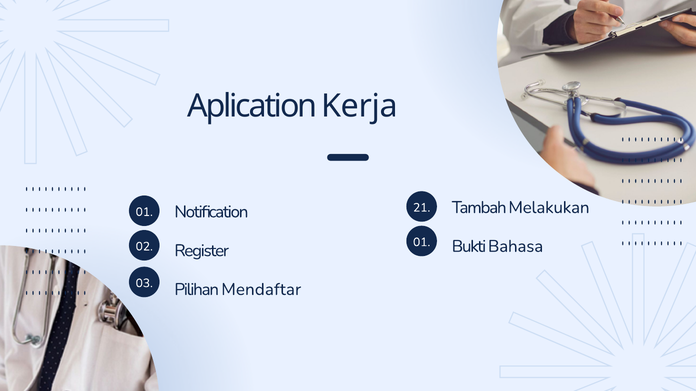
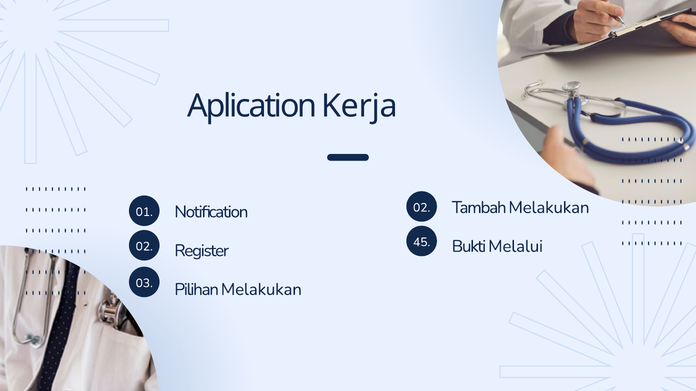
01 21: 21 -> 02
Bahasa: Bahasa -> Melalui
01 at (422, 242): 01 -> 45
Pilihan Mendaftar: Mendaftar -> Melakukan
